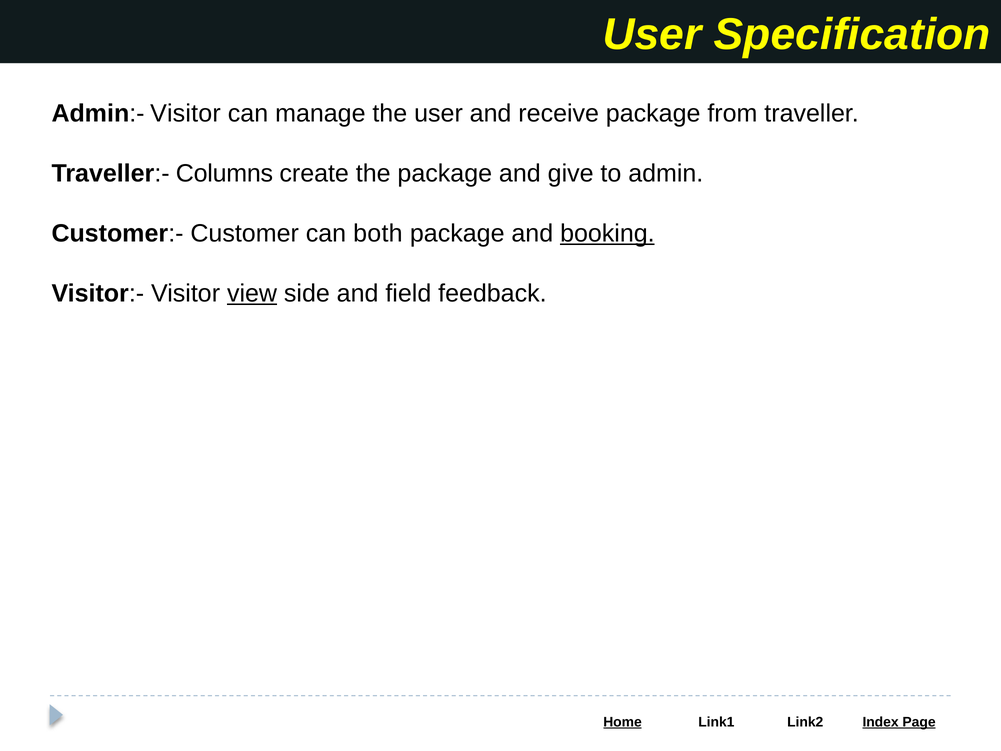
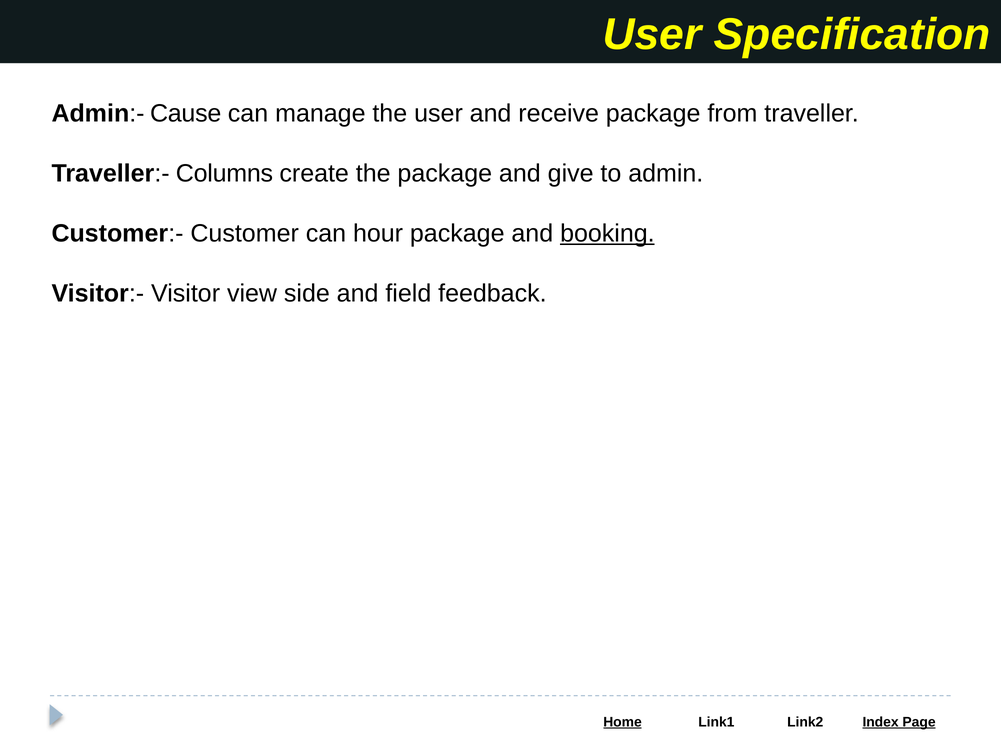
Admin:- Visitor: Visitor -> Cause
both: both -> hour
view underline: present -> none
